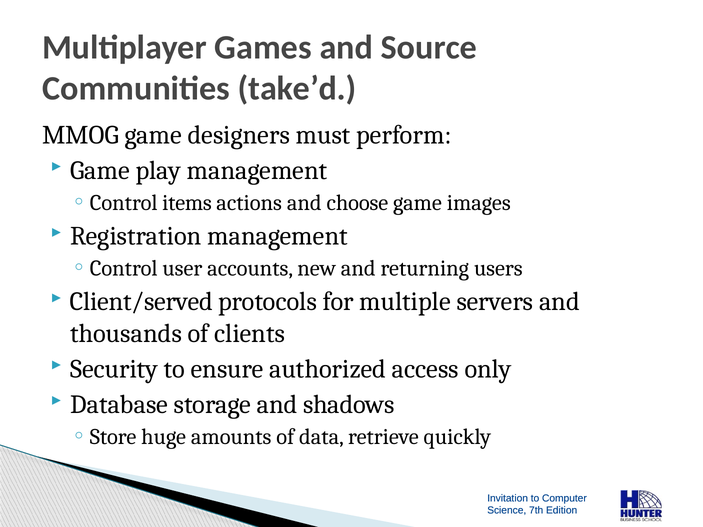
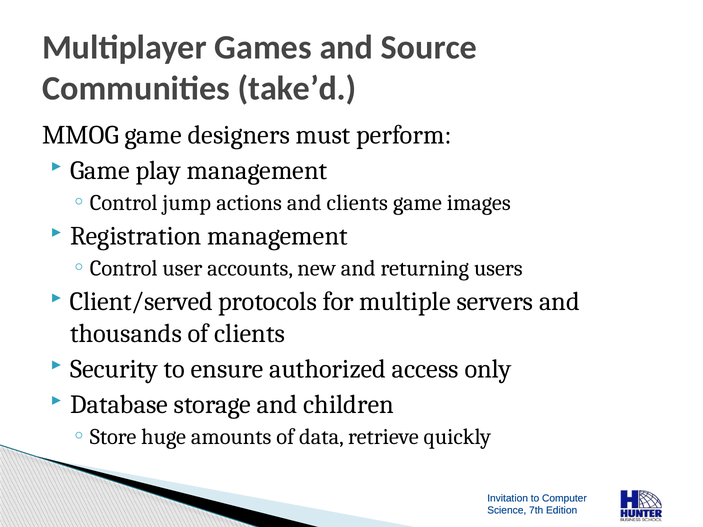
items: items -> jump
and choose: choose -> clients
shadows: shadows -> children
